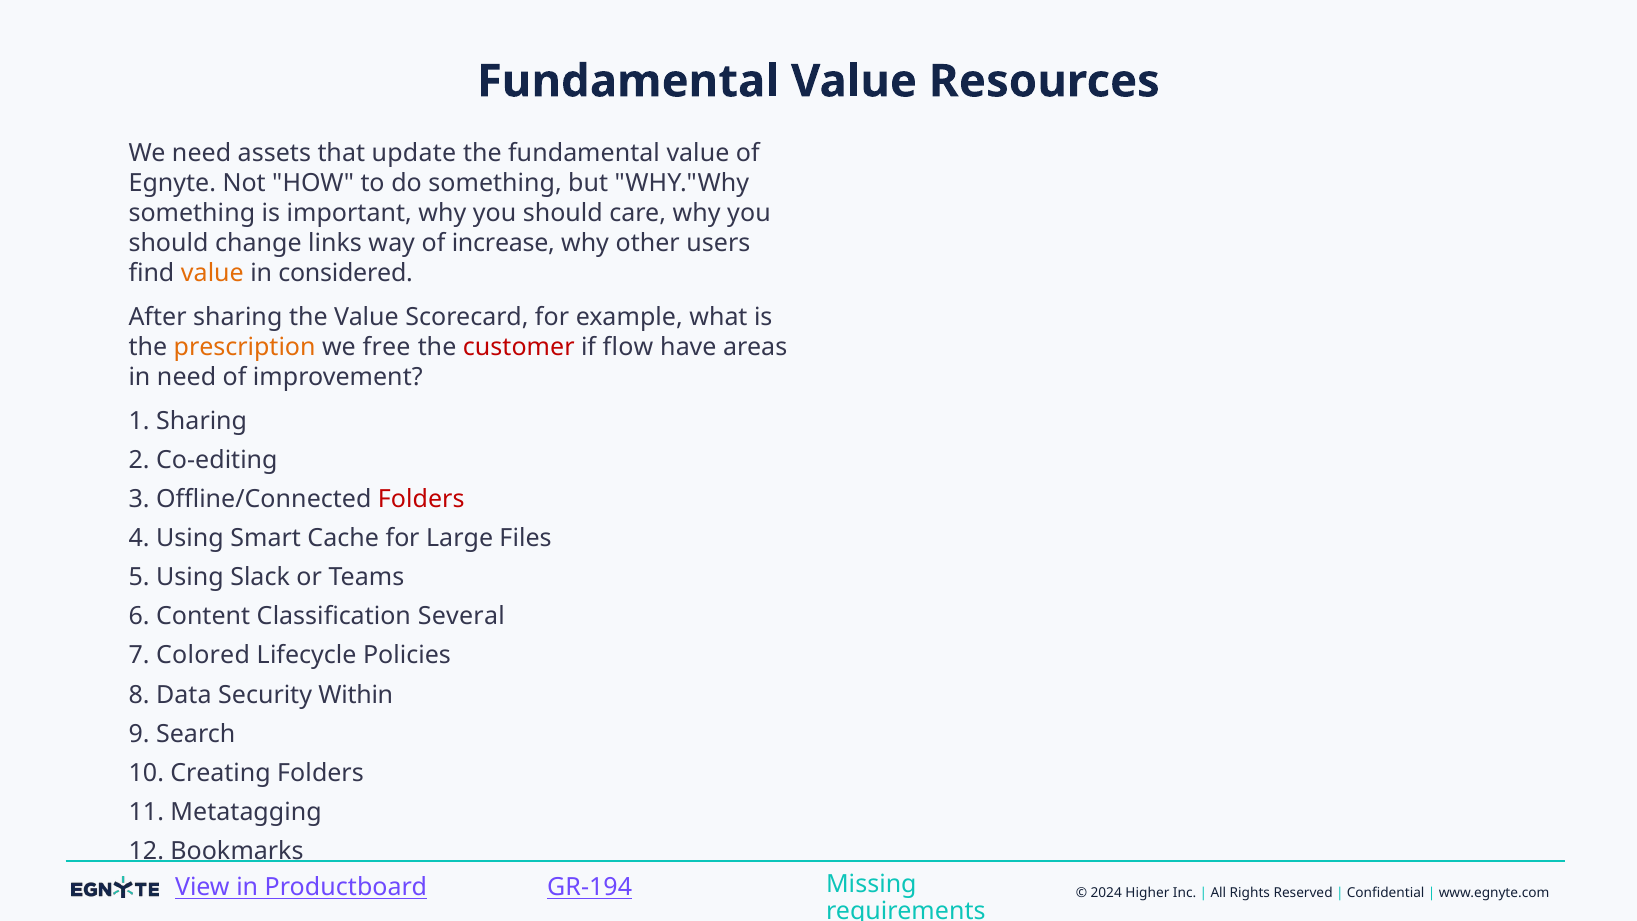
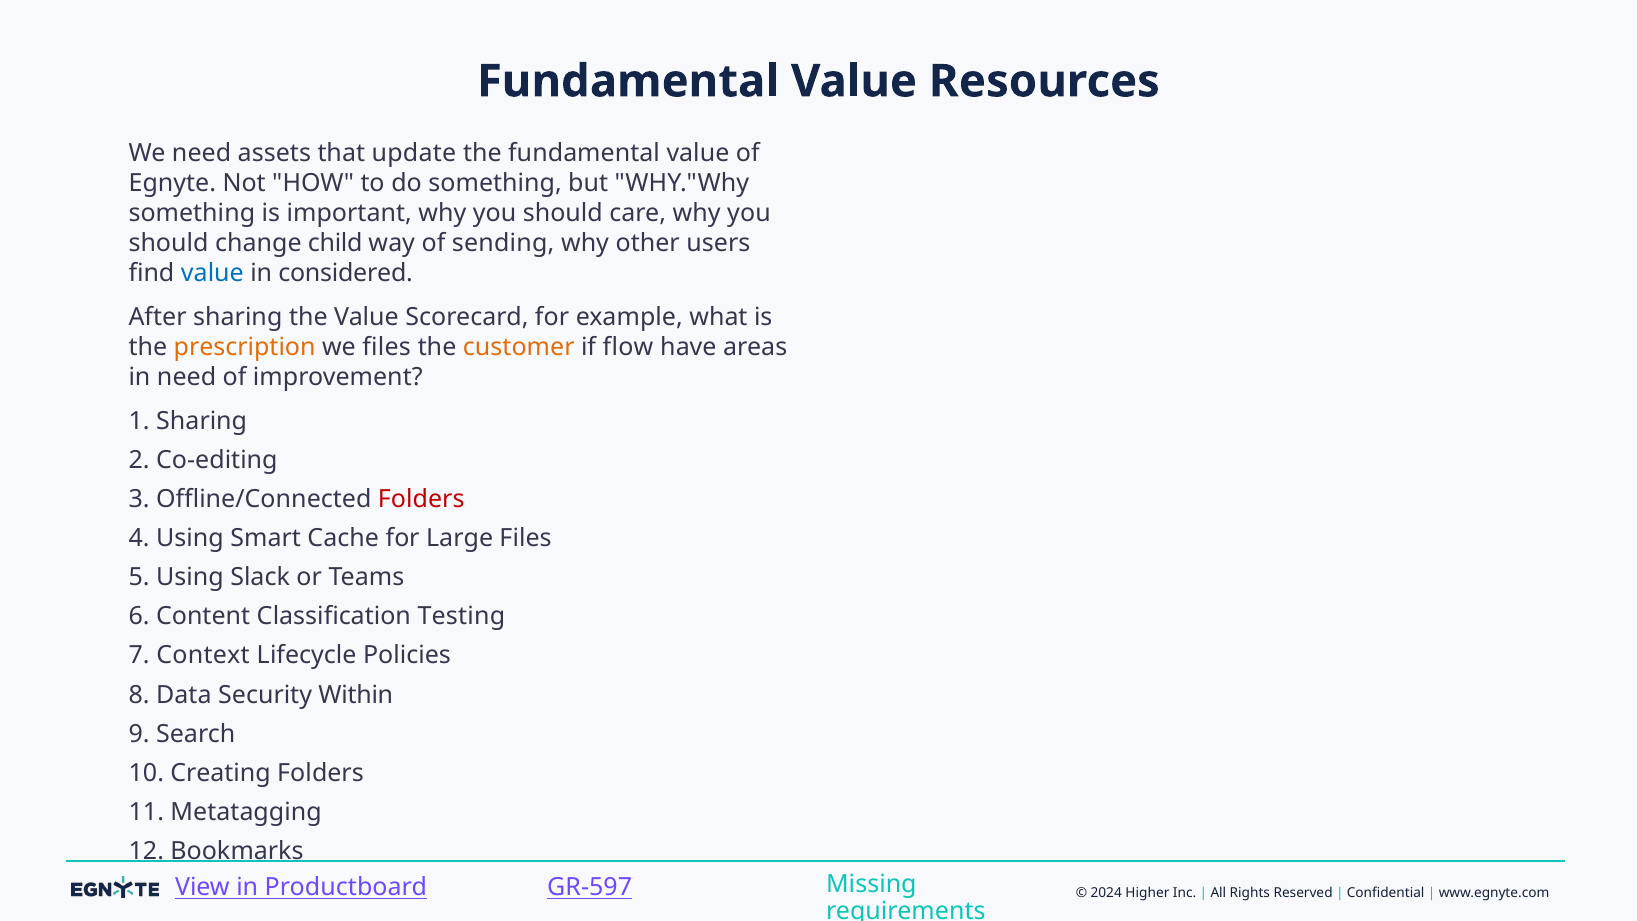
links: links -> child
increase: increase -> sending
value at (212, 273) colour: orange -> blue
we free: free -> files
customer colour: red -> orange
Several: Several -> Testing
Colored: Colored -> Context
GR-194: GR-194 -> GR-597
